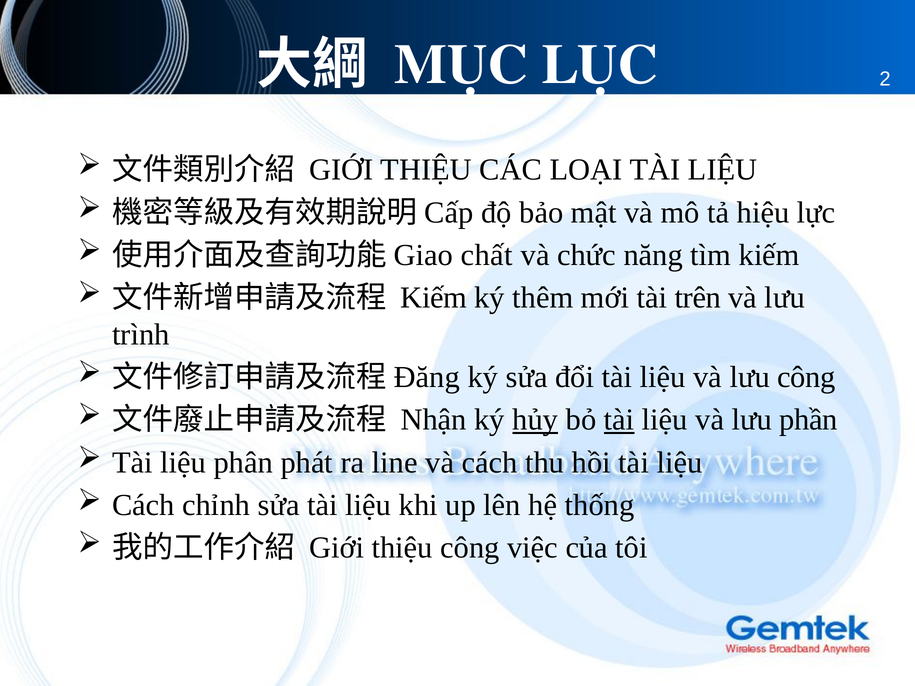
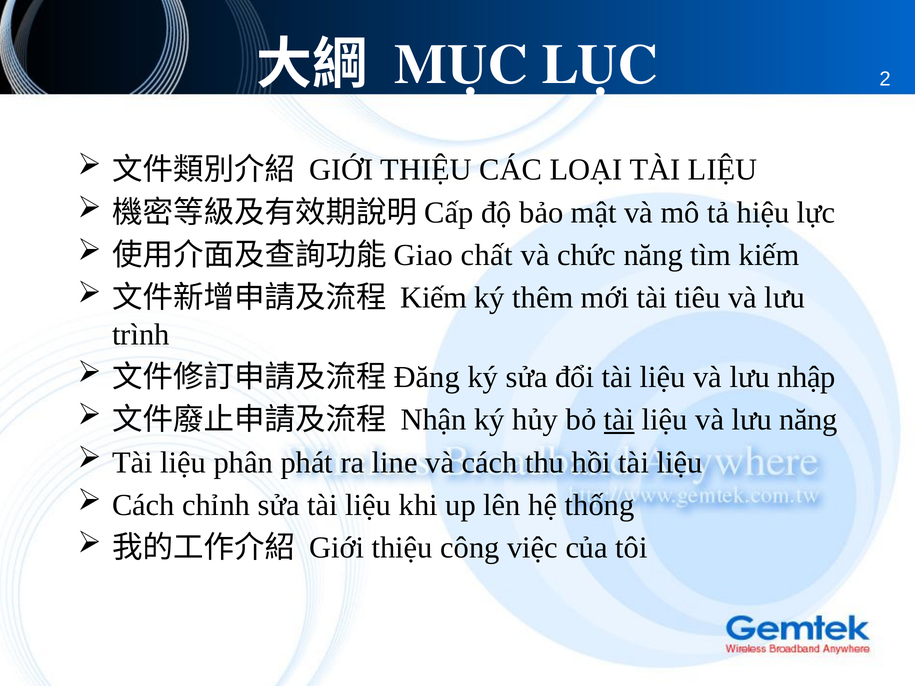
trên: trên -> tiêu
lưu công: công -> nhập
hủy underline: present -> none
lưu phần: phần -> năng
